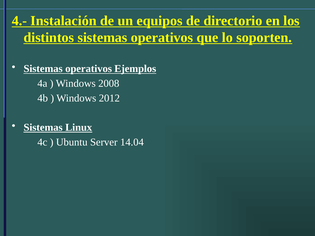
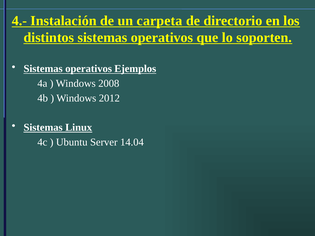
equipos: equipos -> carpeta
